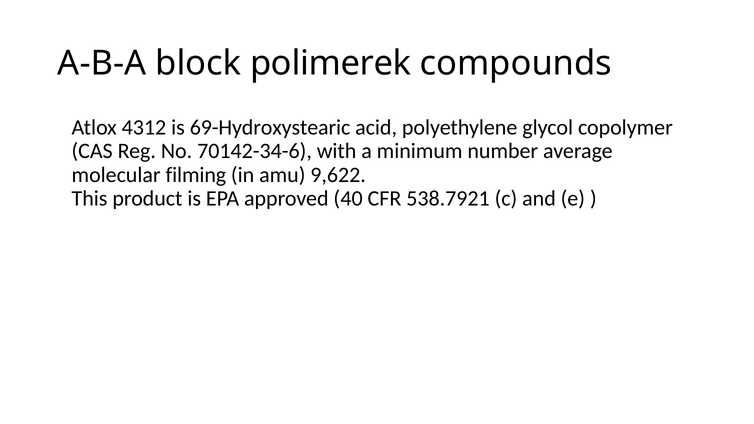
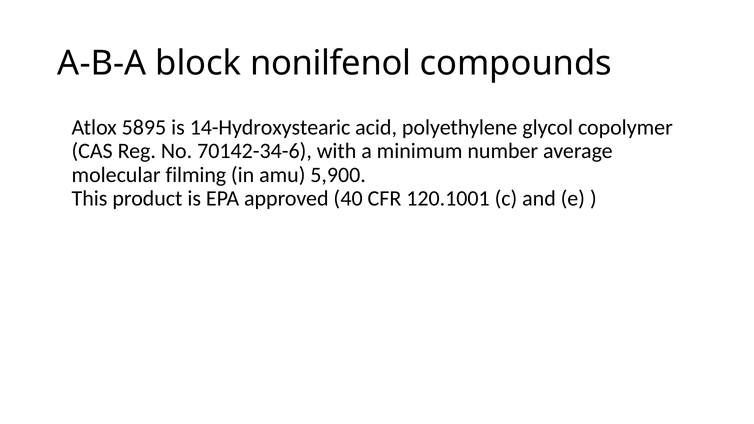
polimerek: polimerek -> nonilfenol
4312: 4312 -> 5895
69-Hydroxystearic: 69-Hydroxystearic -> 14-Hydroxystearic
9,622: 9,622 -> 5,900
538.7921: 538.7921 -> 120.1001
